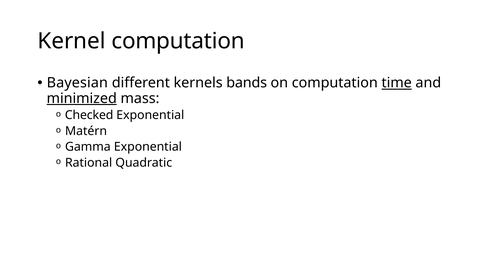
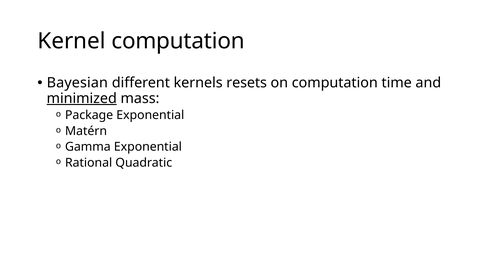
bands: bands -> resets
time underline: present -> none
Checked: Checked -> Package
